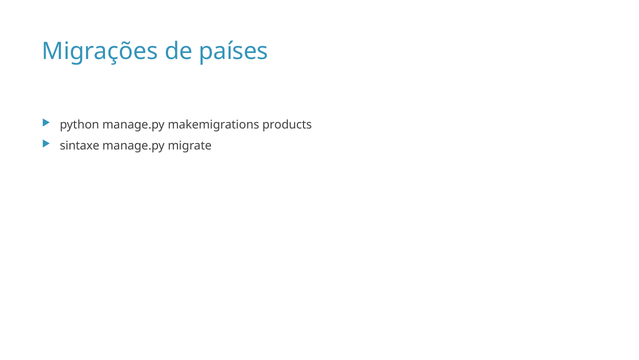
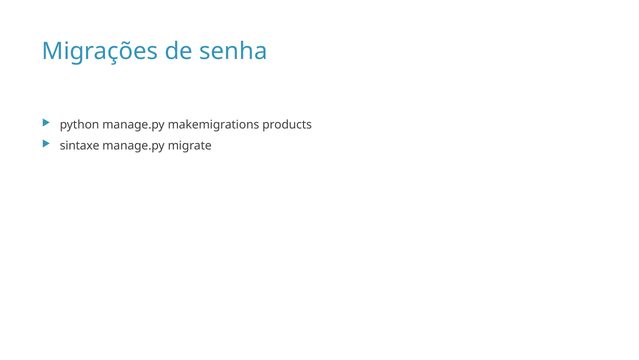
países: países -> senha
